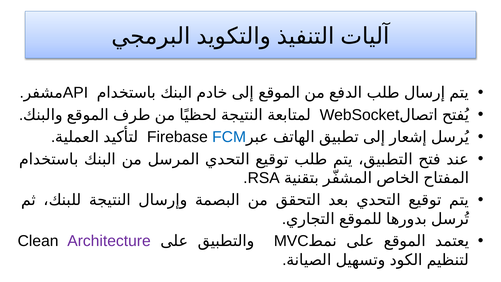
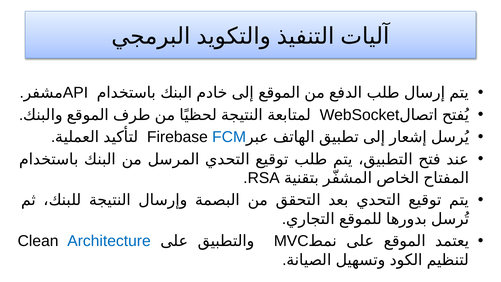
Architecture colour: purple -> blue
